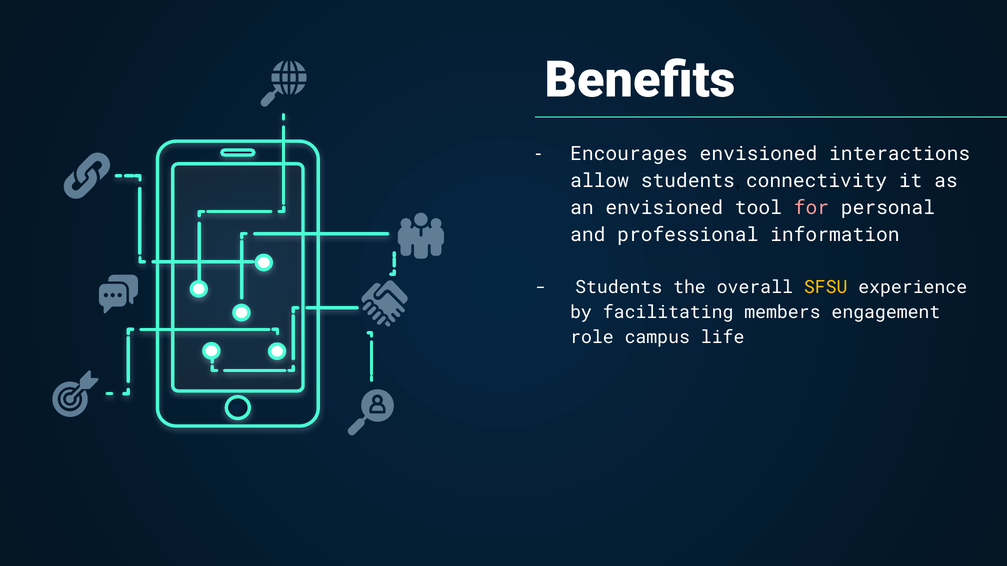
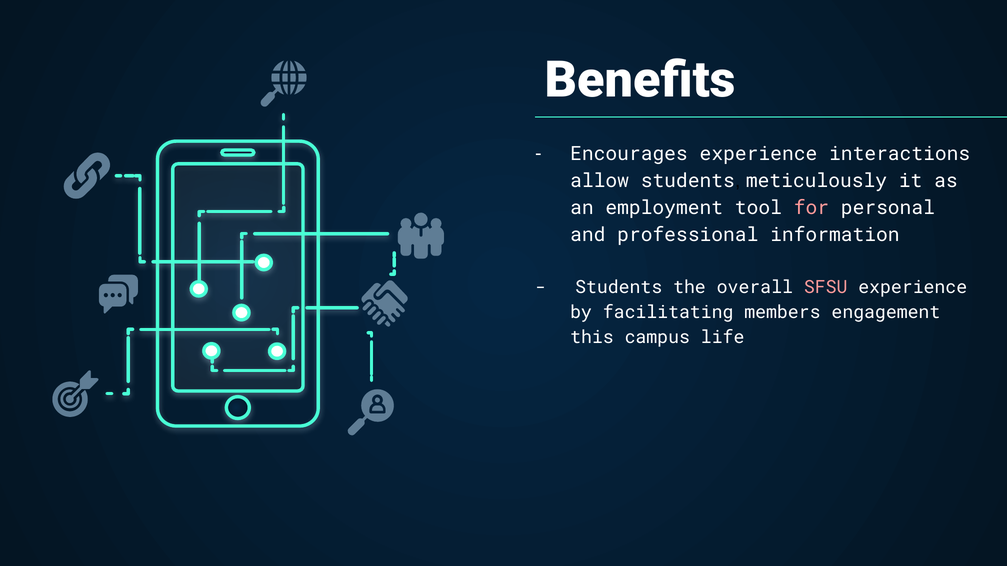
Encourages envisioned: envisioned -> experience
connectivity: connectivity -> meticulously
an envisioned: envisioned -> employment
SFSU colour: yellow -> pink
role: role -> this
